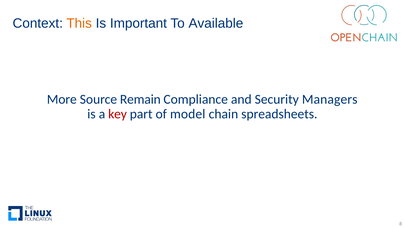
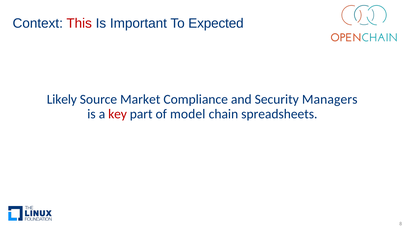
This colour: orange -> red
Available: Available -> Expected
More: More -> Likely
Remain: Remain -> Market
